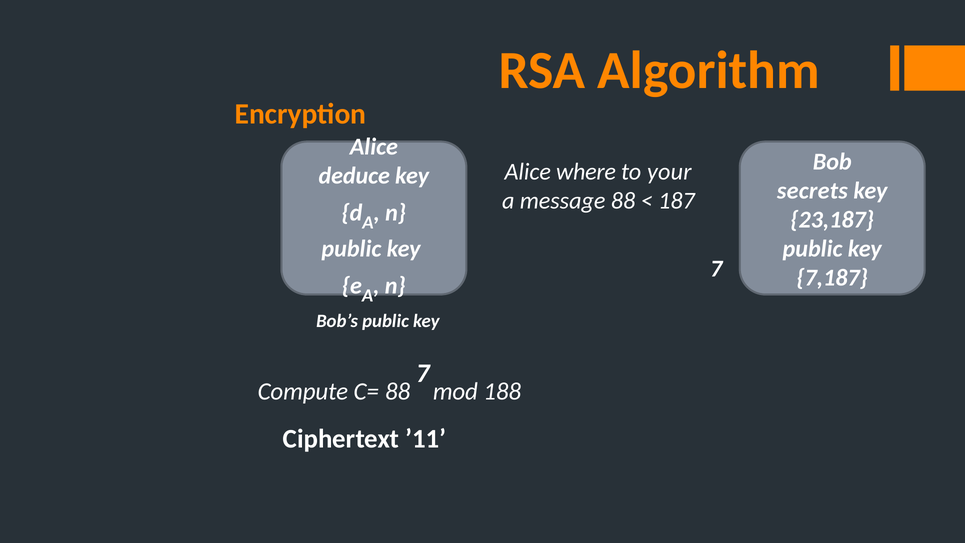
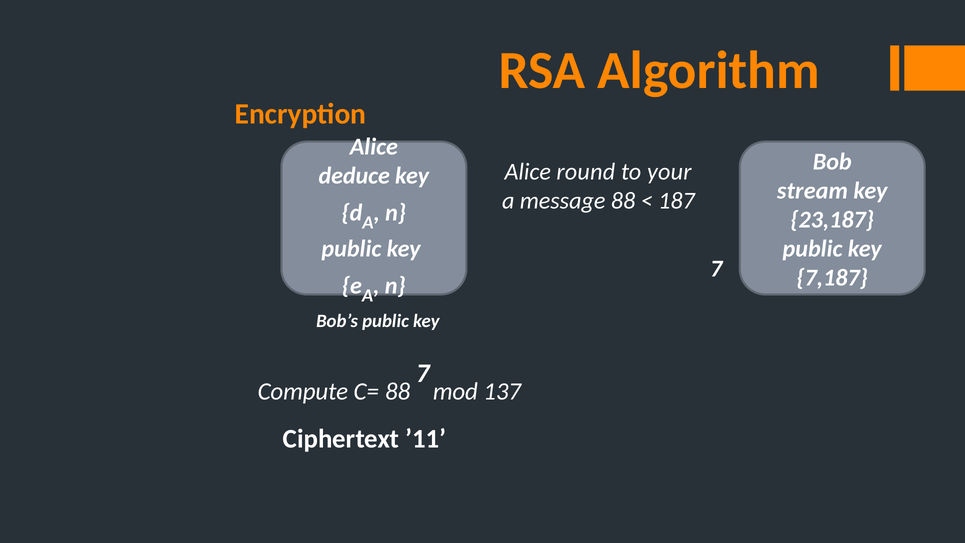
where: where -> round
secrets: secrets -> stream
188: 188 -> 137
